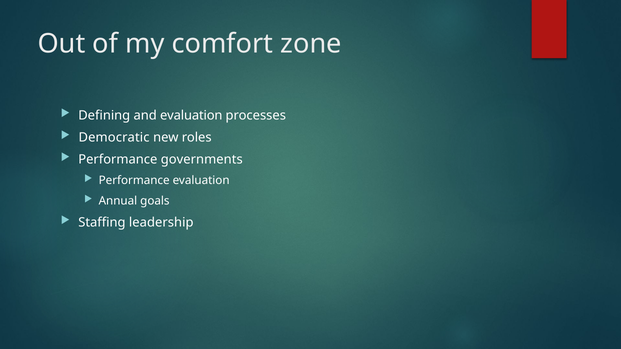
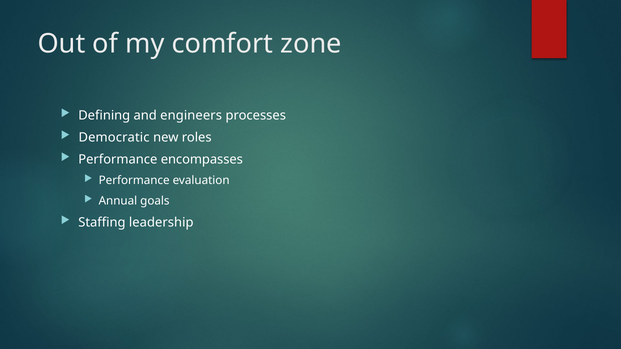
and evaluation: evaluation -> engineers
governments: governments -> encompasses
